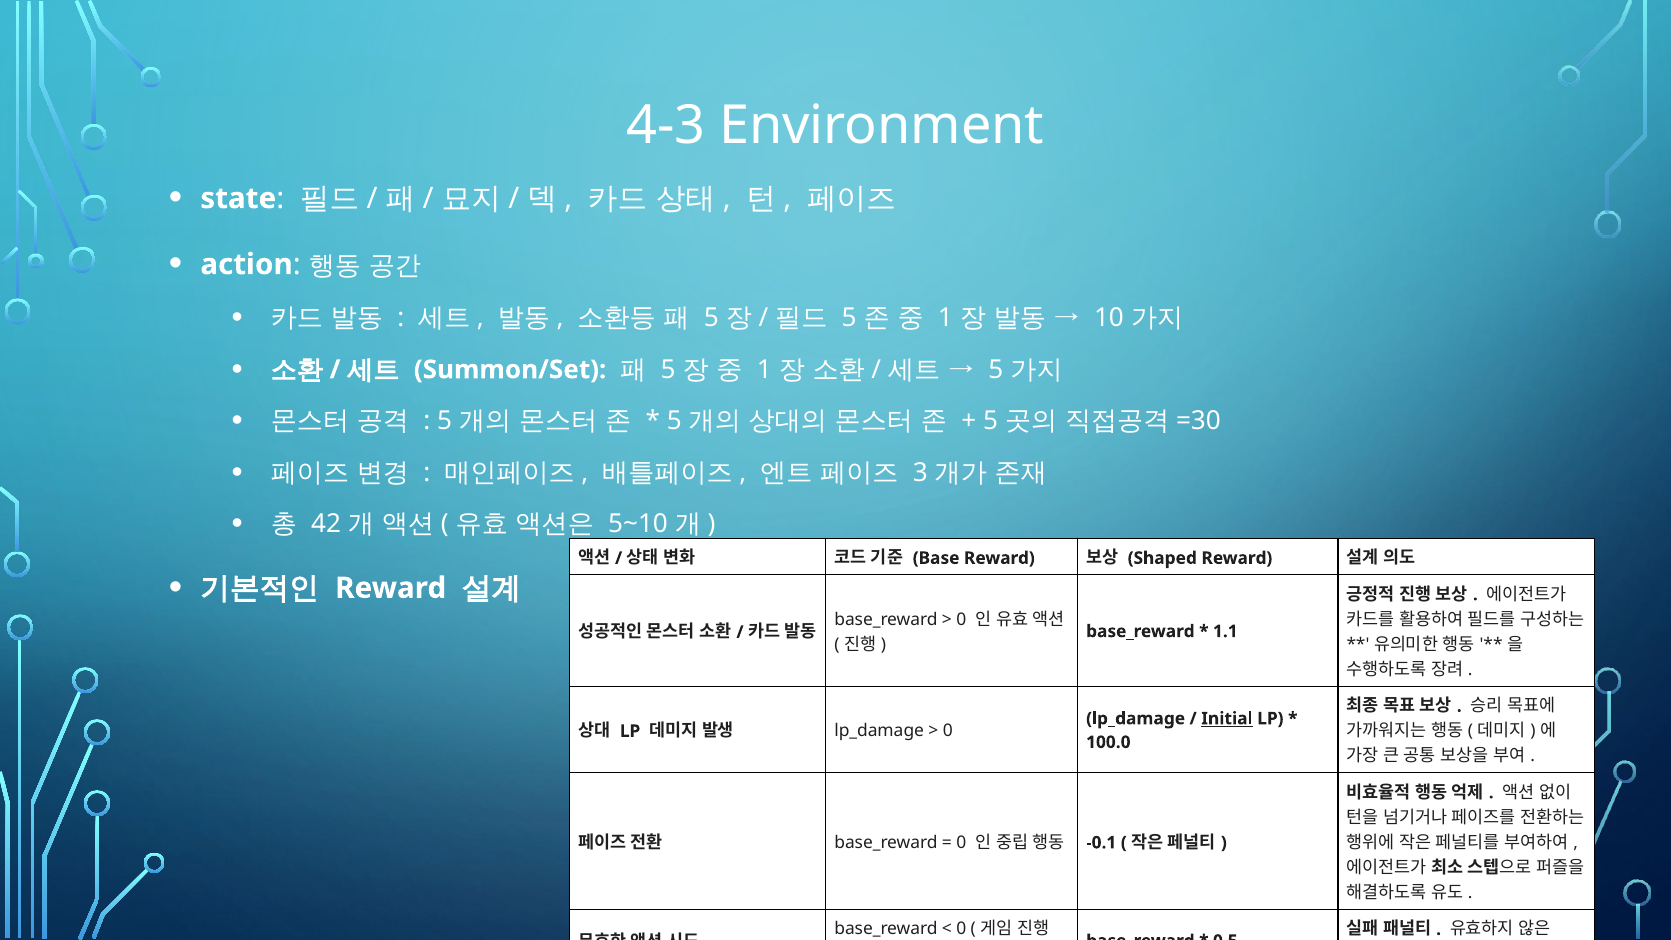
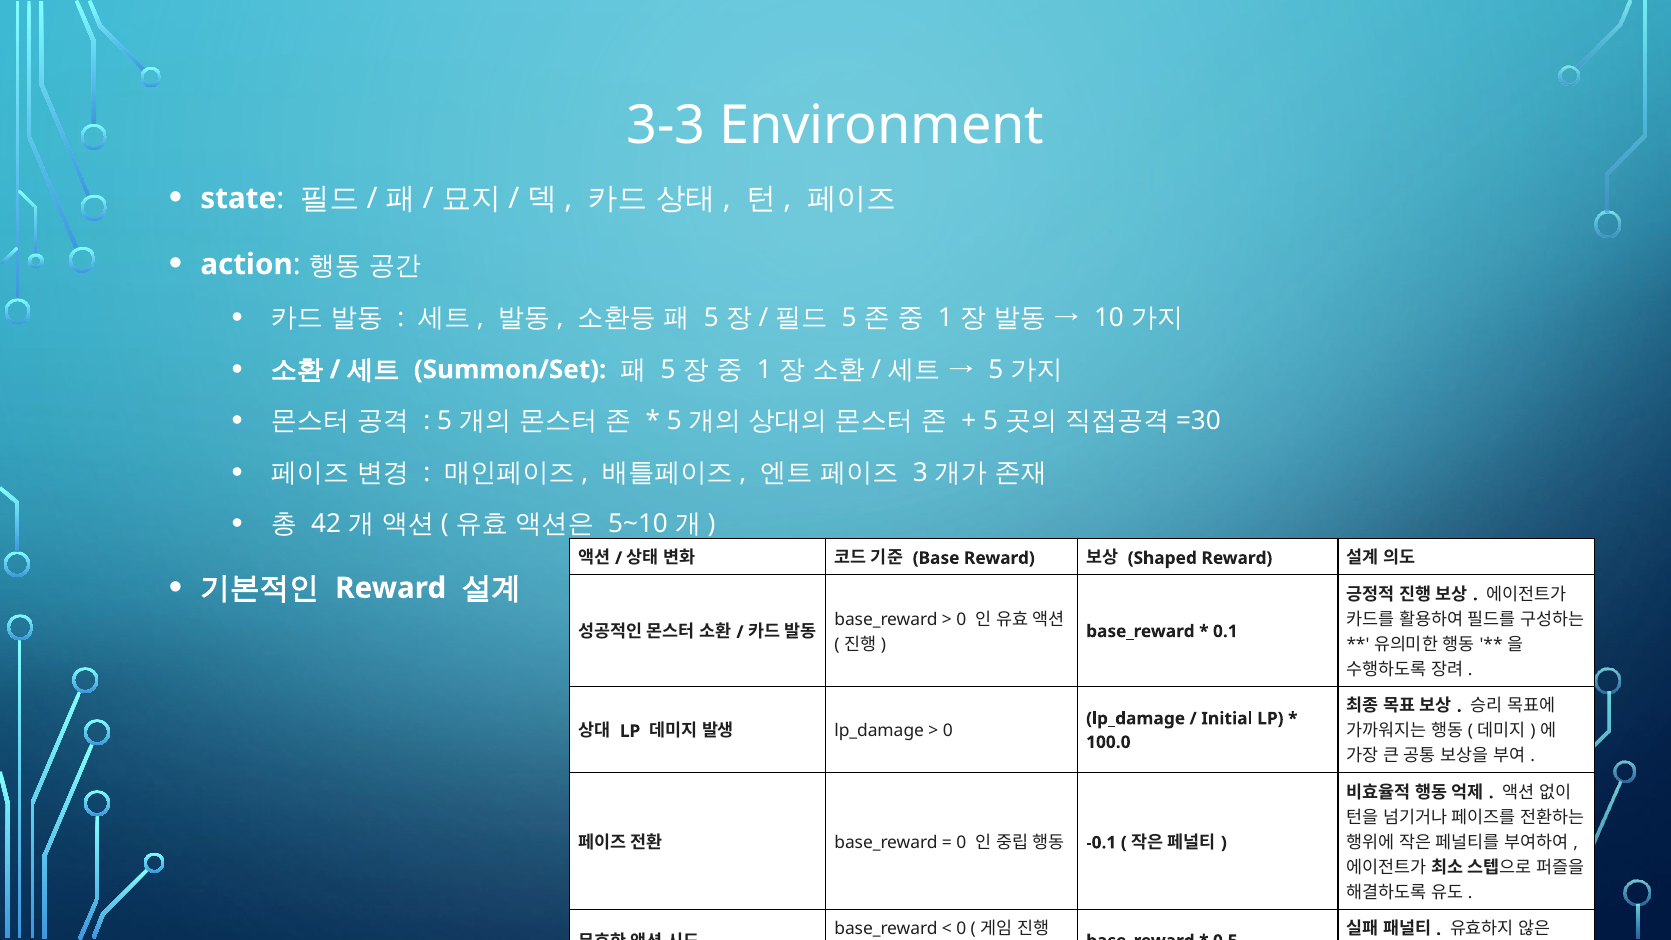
4-3: 4-3 -> 3-3
1.1: 1.1 -> 0.1
Initial underline: present -> none
